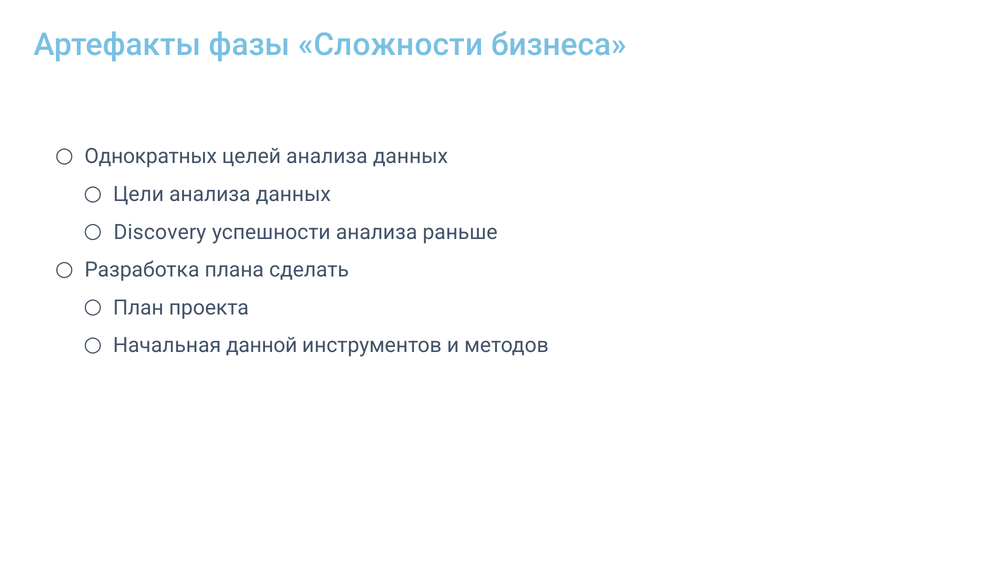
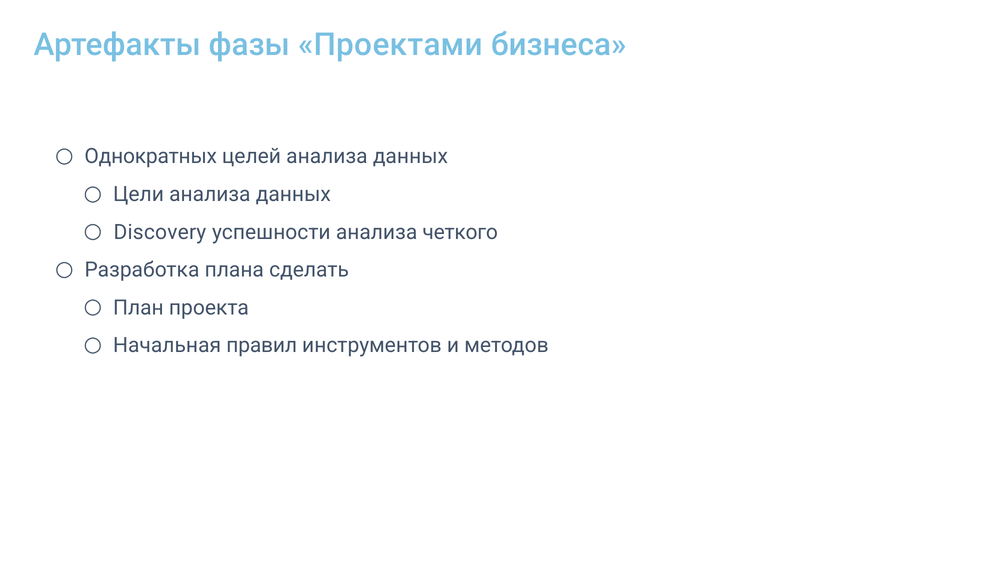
Сложности: Сложности -> Проектами
раньше: раньше -> четкого
данной: данной -> правил
